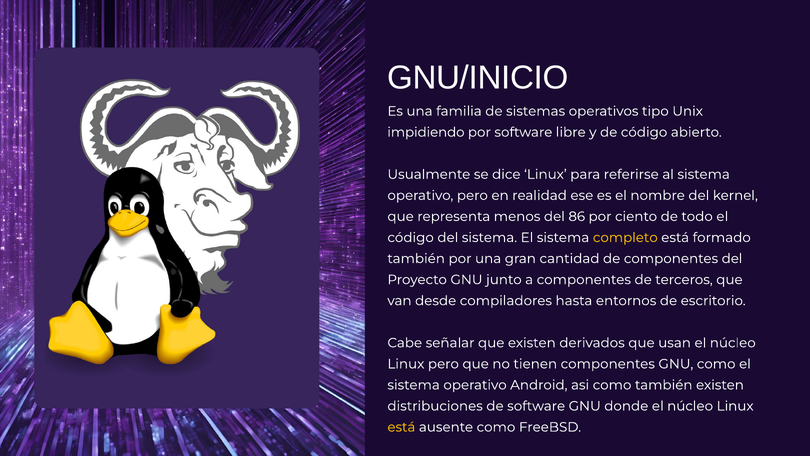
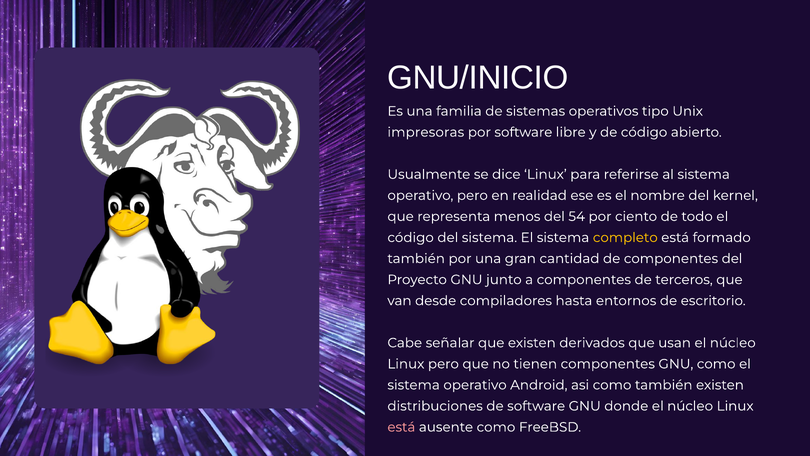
impidiendo: impidiendo -> impresoras
86: 86 -> 54
está at (401, 427) colour: yellow -> pink
